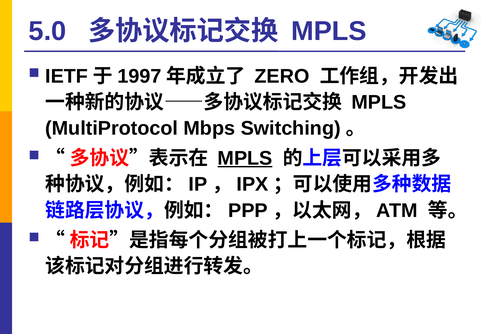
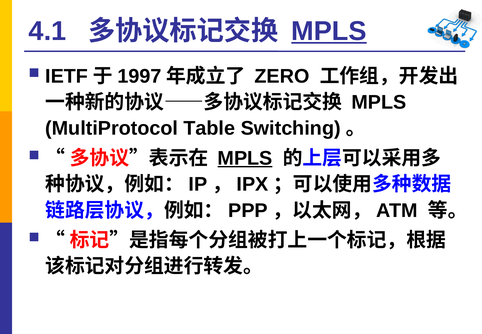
5.0: 5.0 -> 4.1
MPLS at (329, 31) underline: none -> present
Mbps: Mbps -> Table
